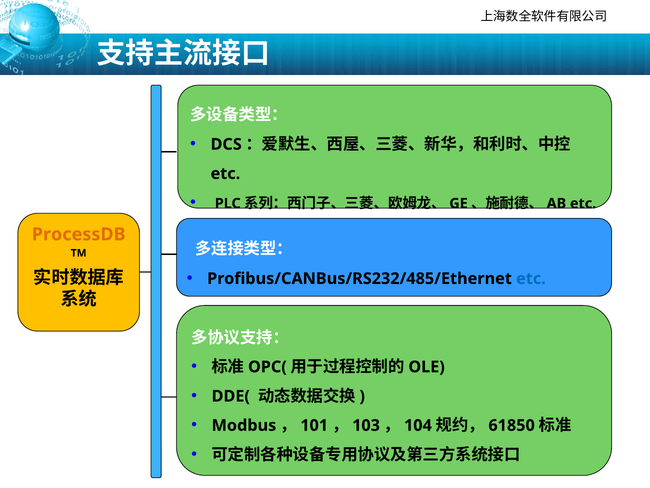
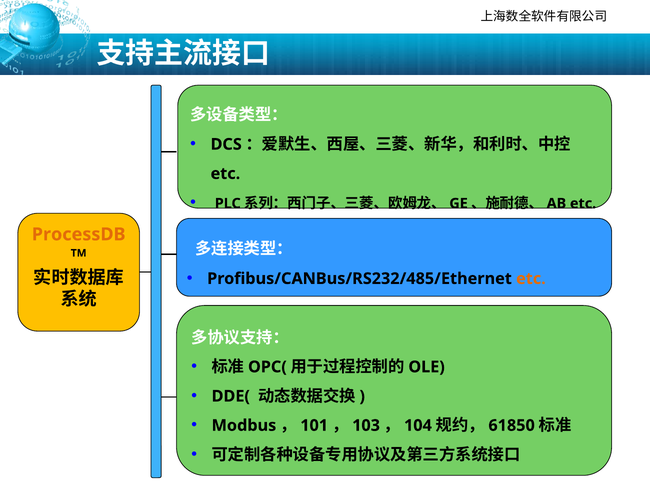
etc at (531, 278) colour: blue -> orange
